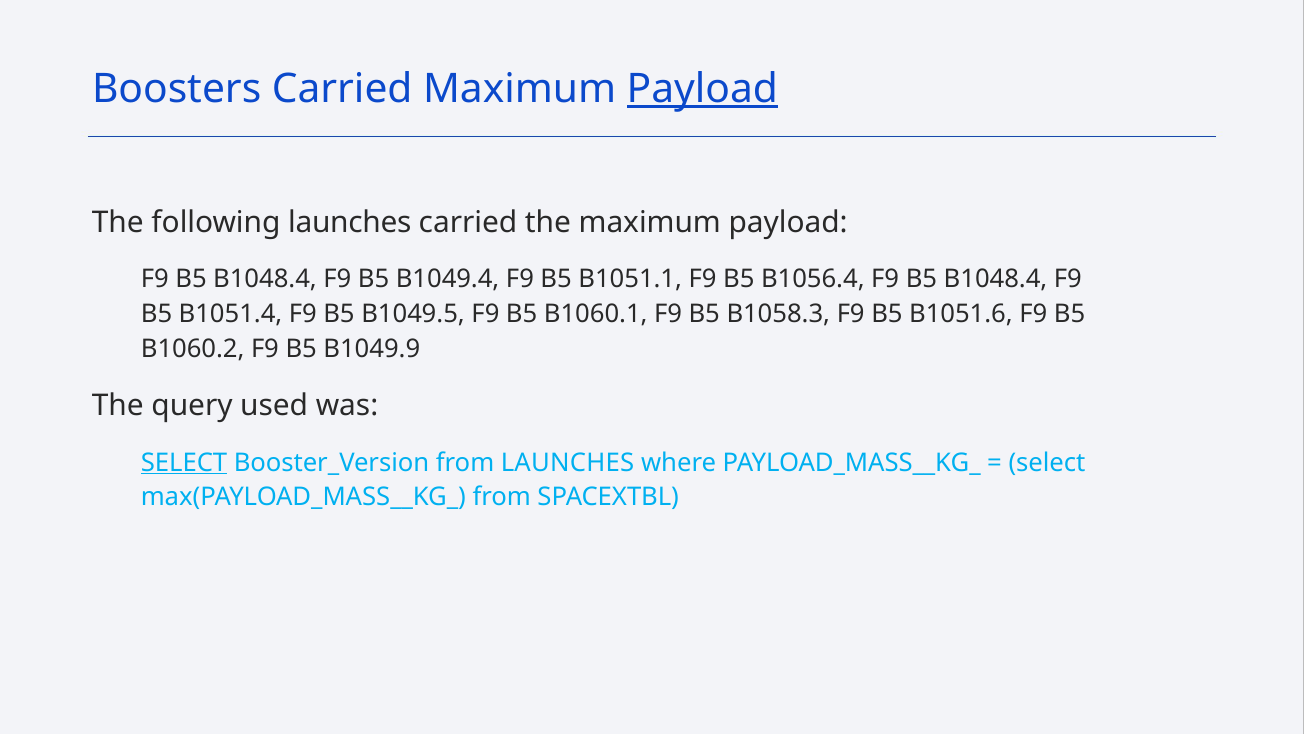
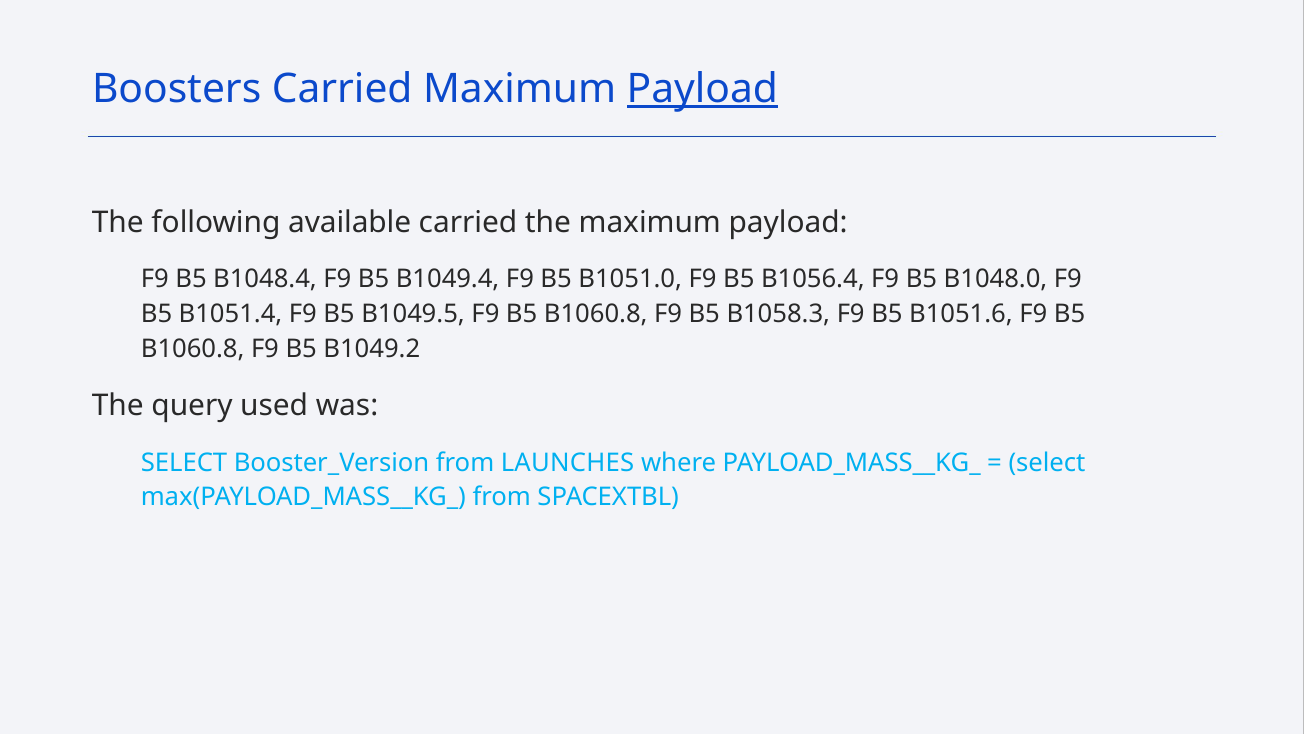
following launches: launches -> available
B1051.1: B1051.1 -> B1051.0
B1056.4 F9 B5 B1048.4: B1048.4 -> B1048.0
B1049.5 F9 B5 B1060.1: B1060.1 -> B1060.8
B1060.2 at (193, 349): B1060.2 -> B1060.8
B1049.9: B1049.9 -> B1049.2
SELECT at (184, 462) underline: present -> none
